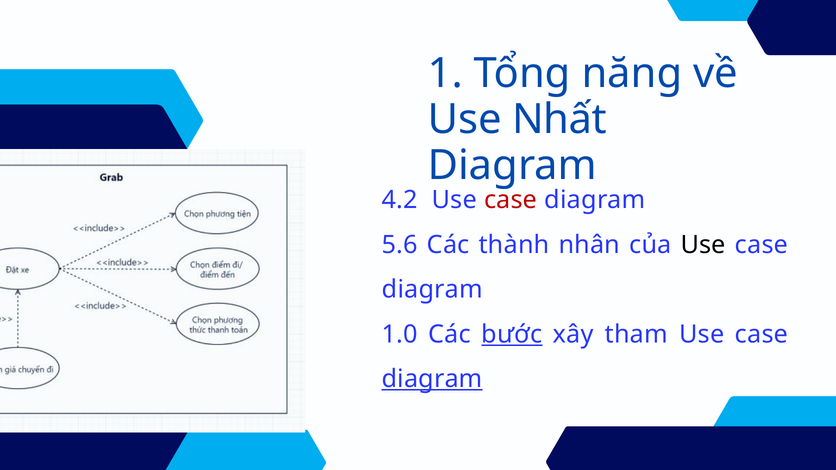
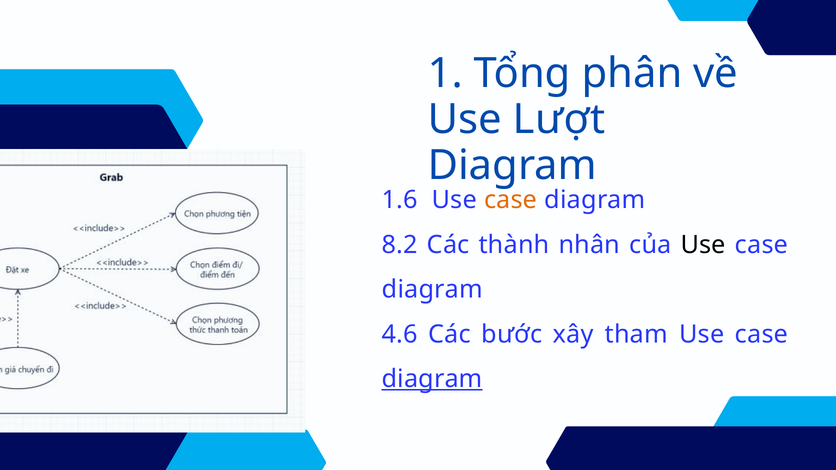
năng: năng -> phân
Nhất: Nhất -> Lượt
4.2: 4.2 -> 1.6
case at (511, 200) colour: red -> orange
5.6: 5.6 -> 8.2
1.0: 1.0 -> 4.6
bước underline: present -> none
